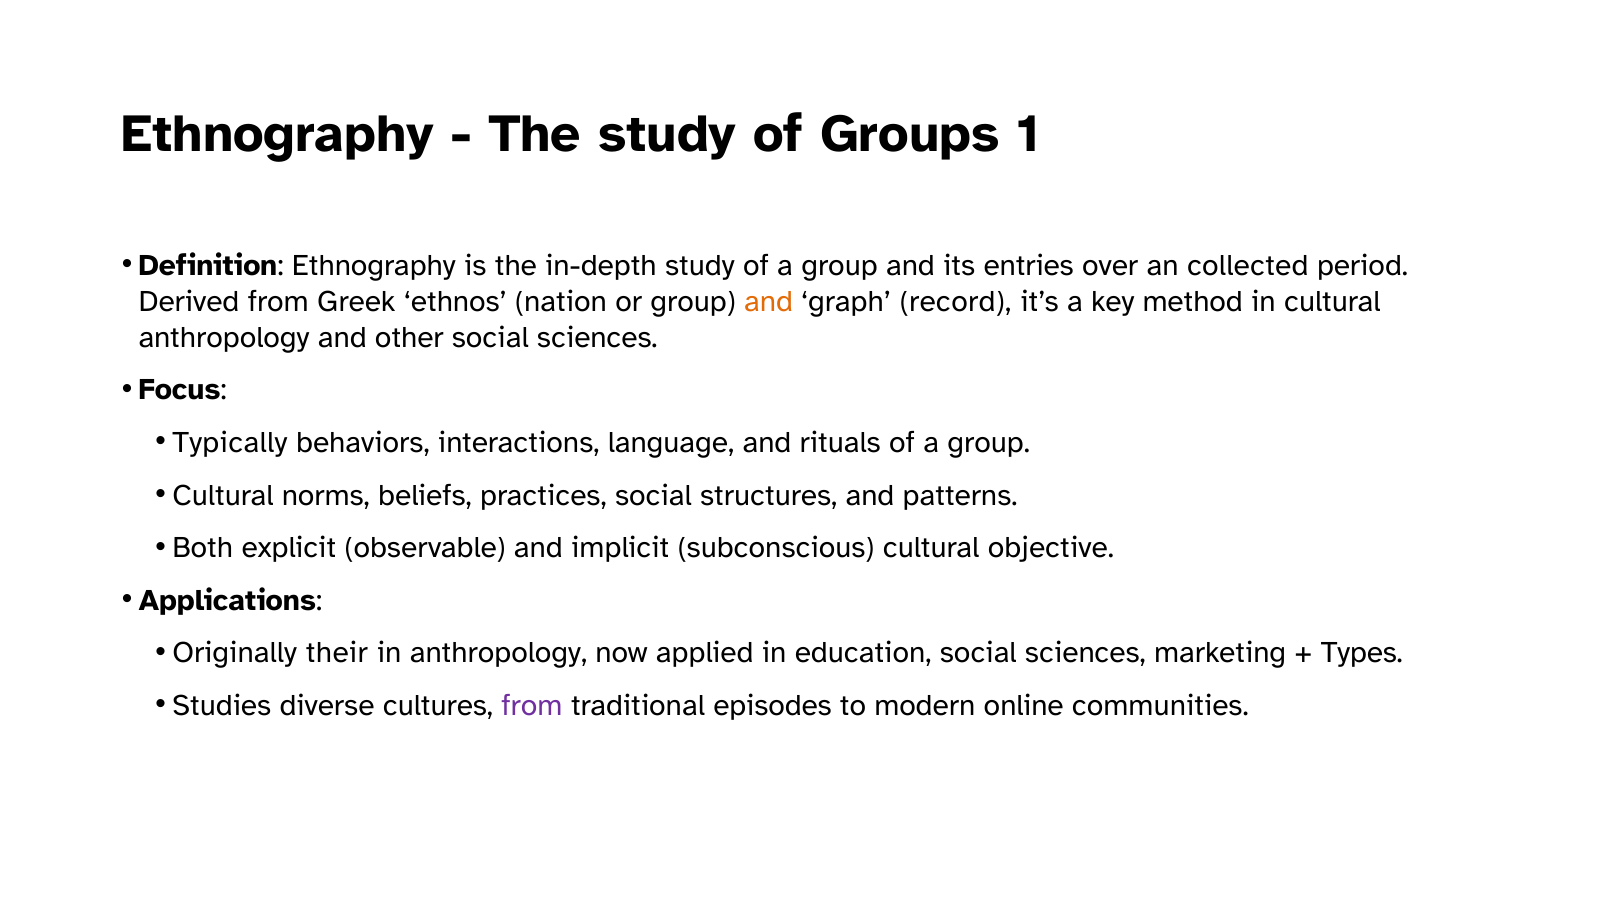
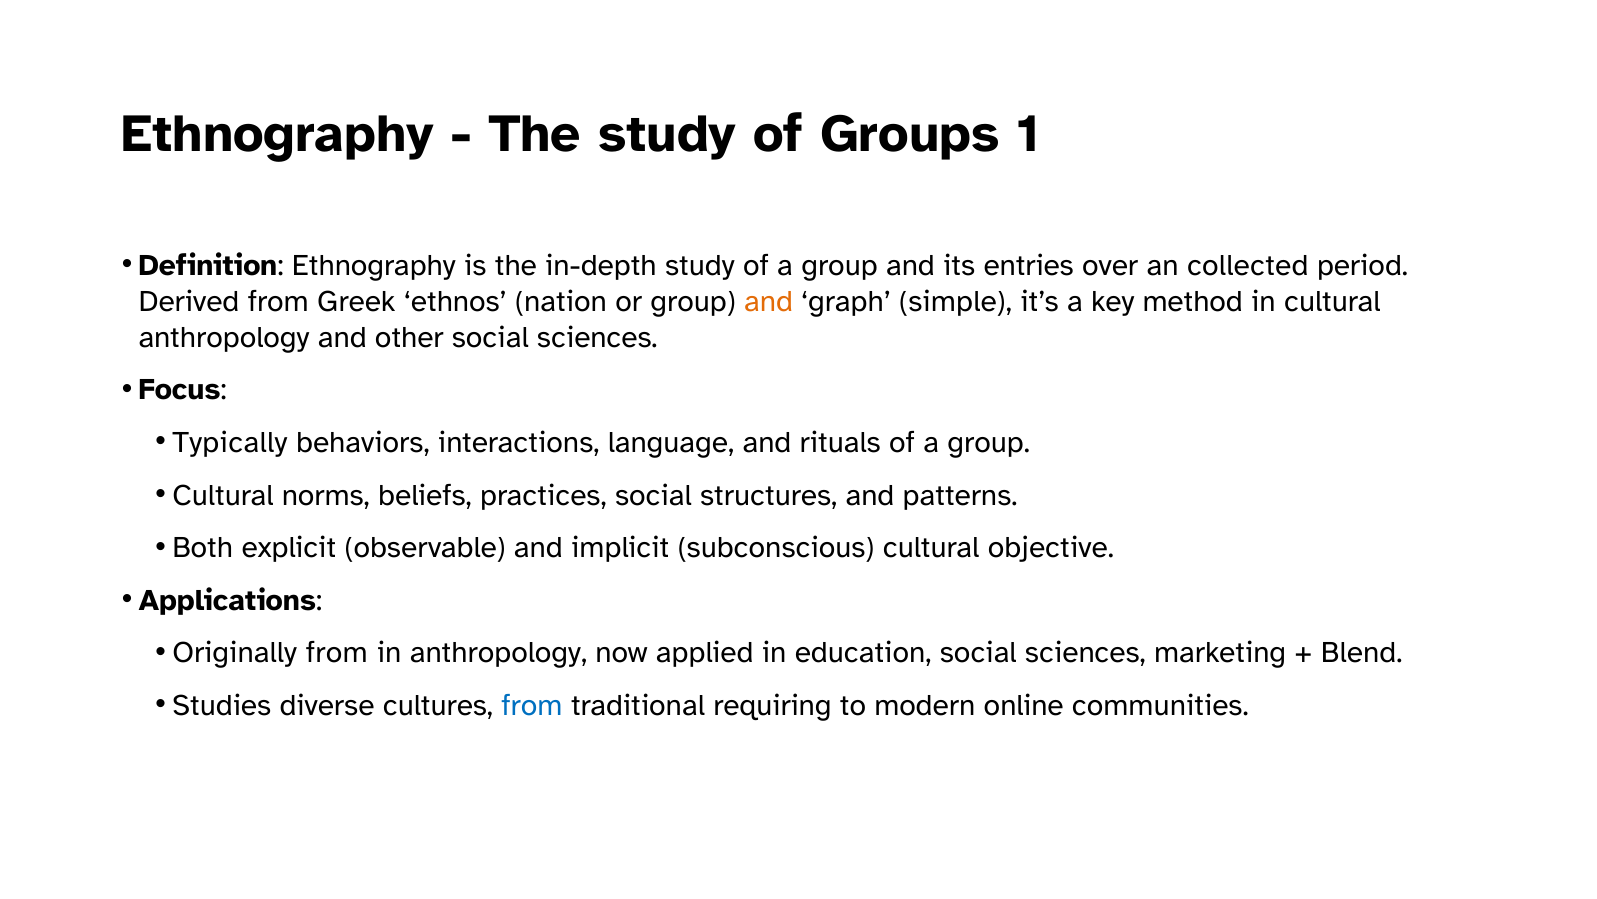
record: record -> simple
Originally their: their -> from
Types: Types -> Blend
from at (532, 705) colour: purple -> blue
episodes: episodes -> requiring
